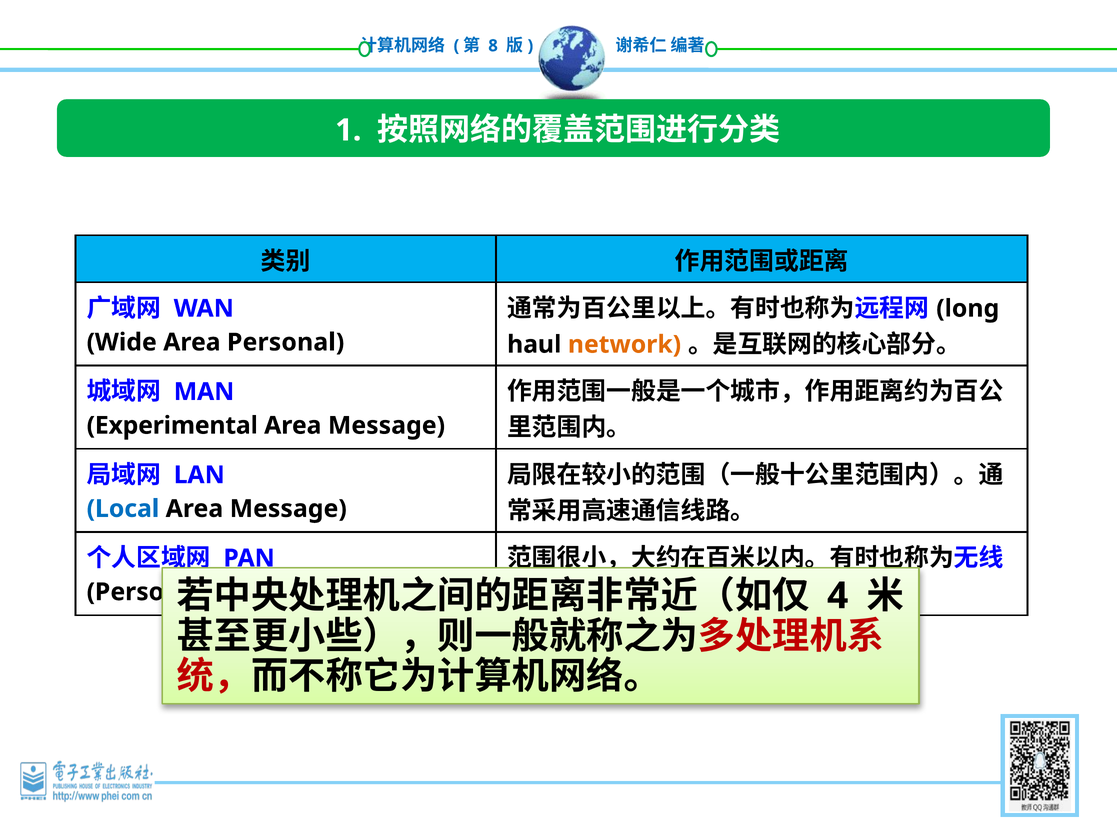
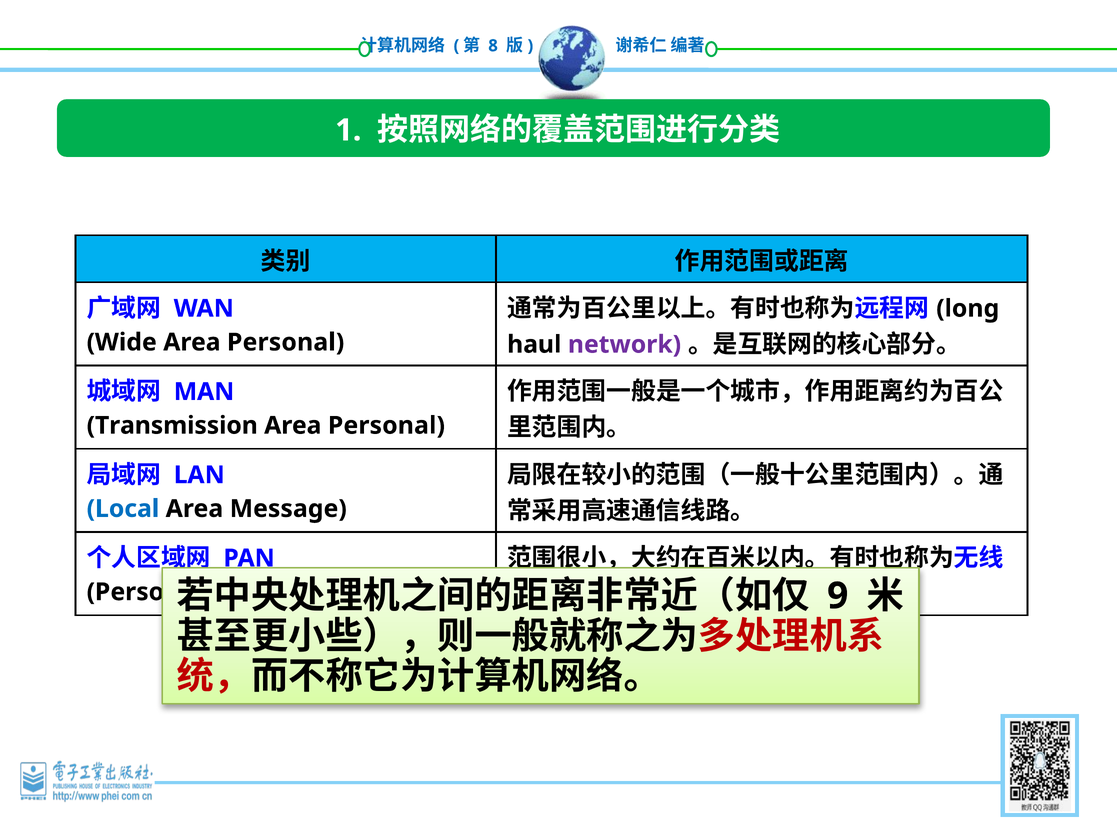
network at (624, 344) colour: orange -> purple
Experimental: Experimental -> Transmission
Message at (386, 425): Message -> Personal
4: 4 -> 9
